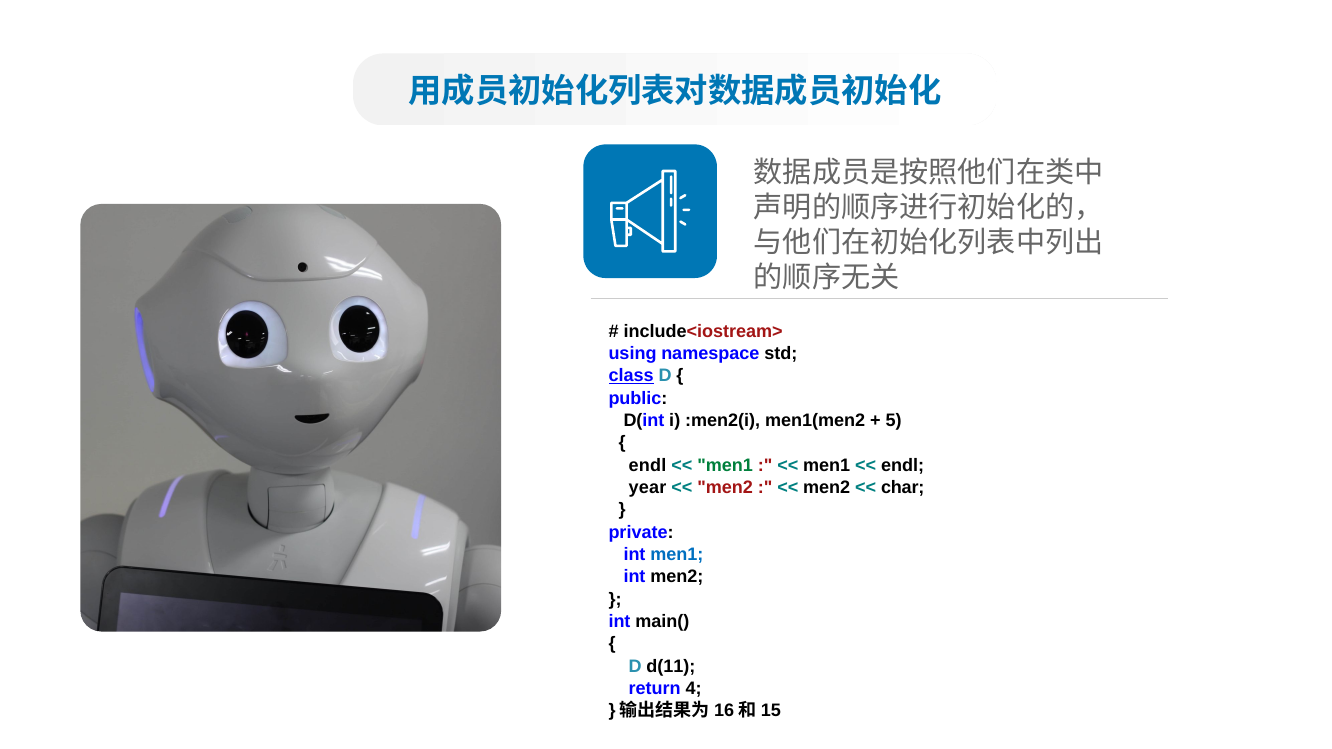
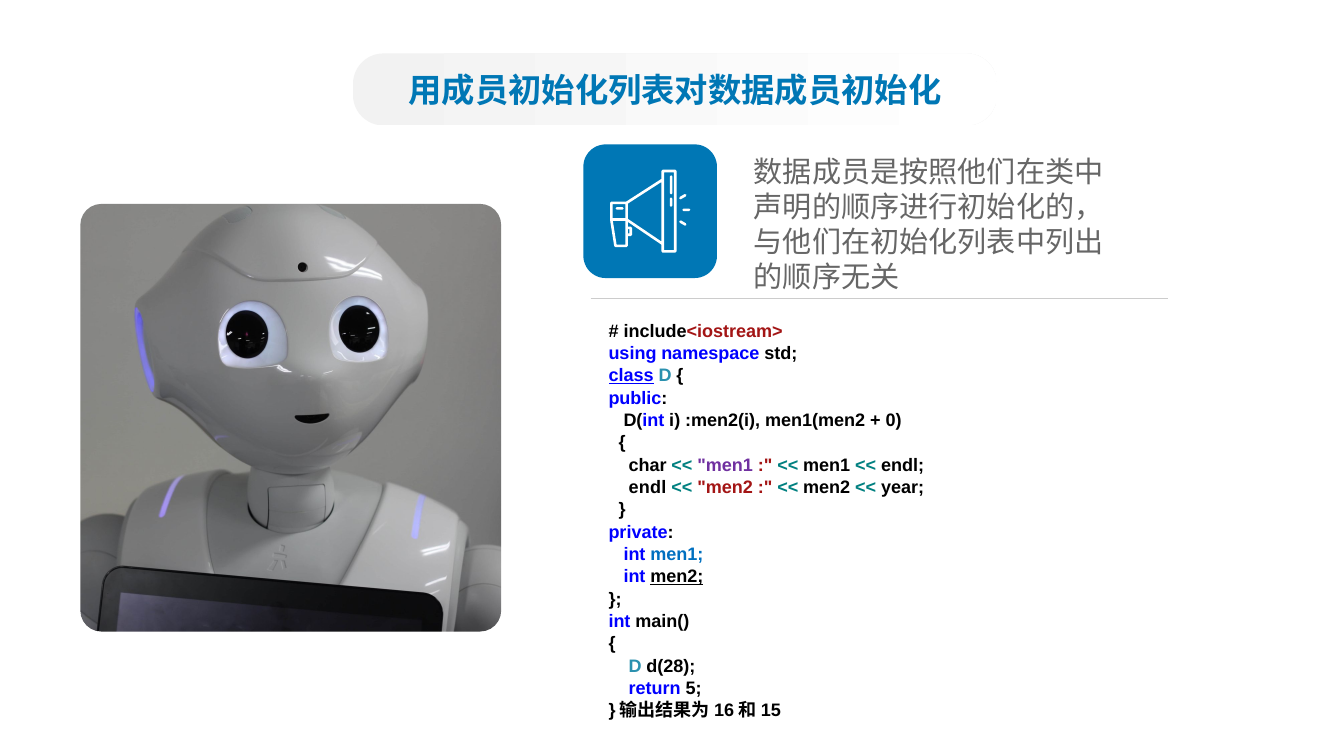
5: 5 -> 0
endl at (648, 465): endl -> char
men1 at (725, 465) colour: green -> purple
year at (648, 488): year -> endl
char: char -> year
men2 at (677, 577) underline: none -> present
d(11: d(11 -> d(28
4: 4 -> 5
